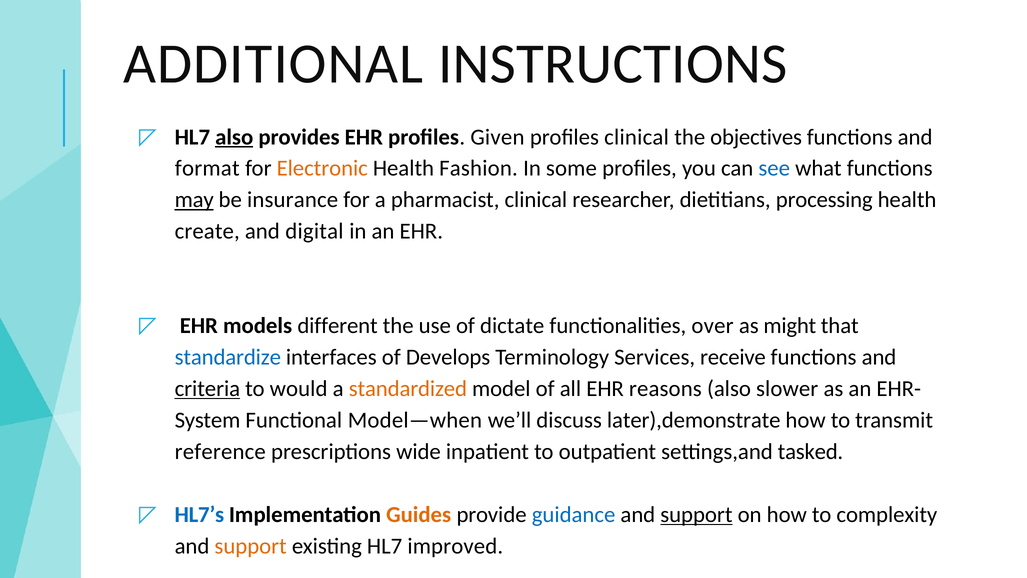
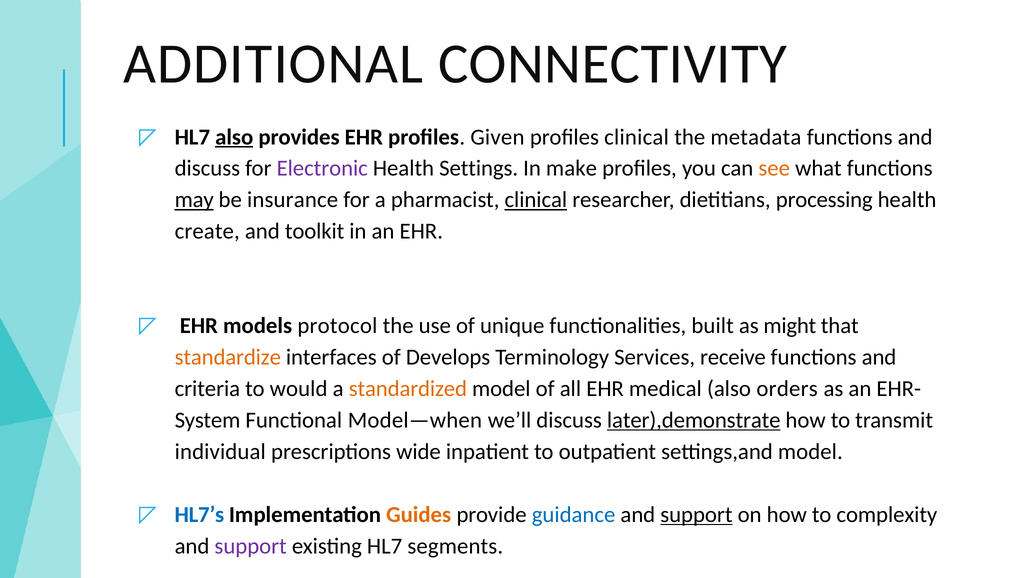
INSTRUCTIONS: INSTRUCTIONS -> CONNECTIVITY
objectives: objectives -> metadata
format at (207, 168): format -> discuss
Electronic colour: orange -> purple
Fashion: Fashion -> Settings
some: some -> make
see colour: blue -> orange
clinical at (536, 200) underline: none -> present
digital: digital -> toolkit
different: different -> protocol
dictate: dictate -> unique
over: over -> built
standardize colour: blue -> orange
criteria underline: present -> none
reasons: reasons -> medical
slower: slower -> orders
later),demonstrate underline: none -> present
reference: reference -> individual
settings,and tasked: tasked -> model
support at (251, 546) colour: orange -> purple
improved: improved -> segments
